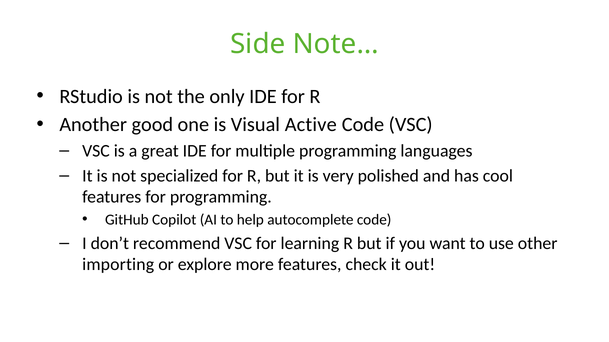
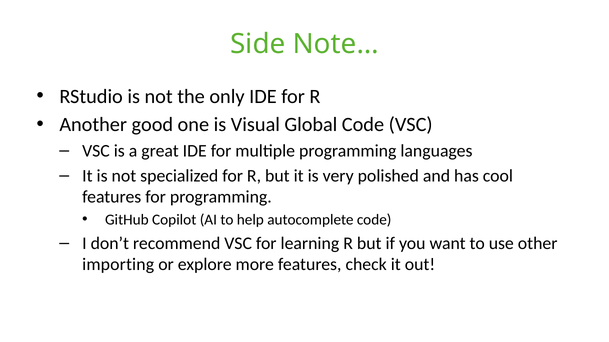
Active: Active -> Global
